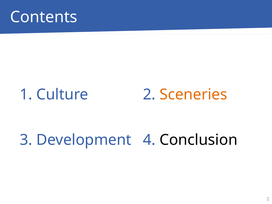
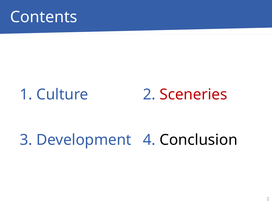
Sceneries colour: orange -> red
